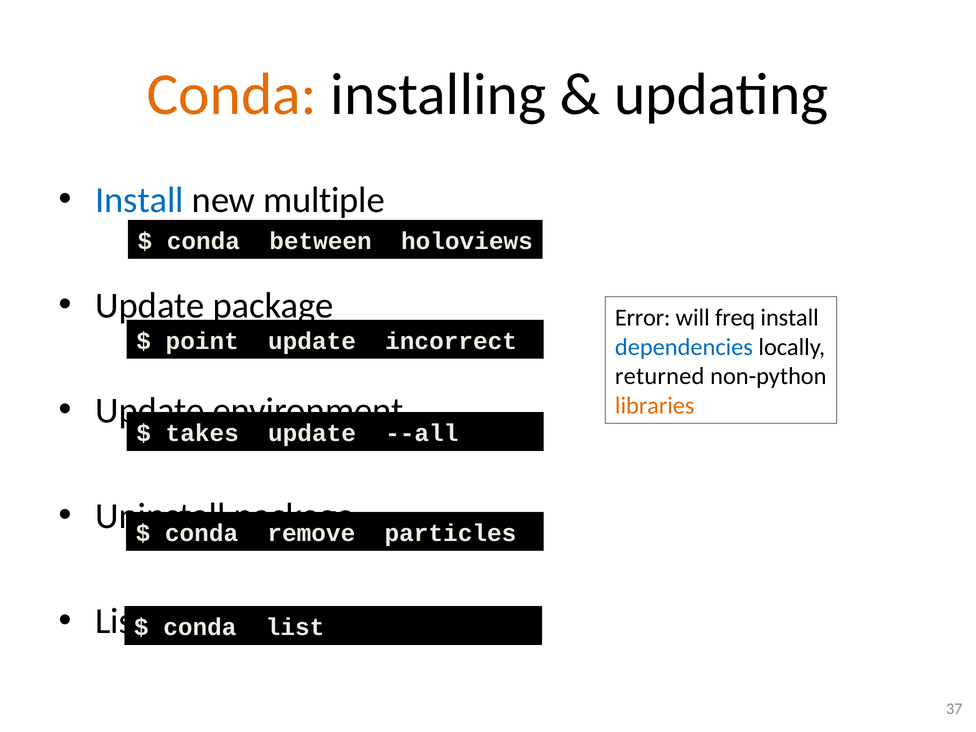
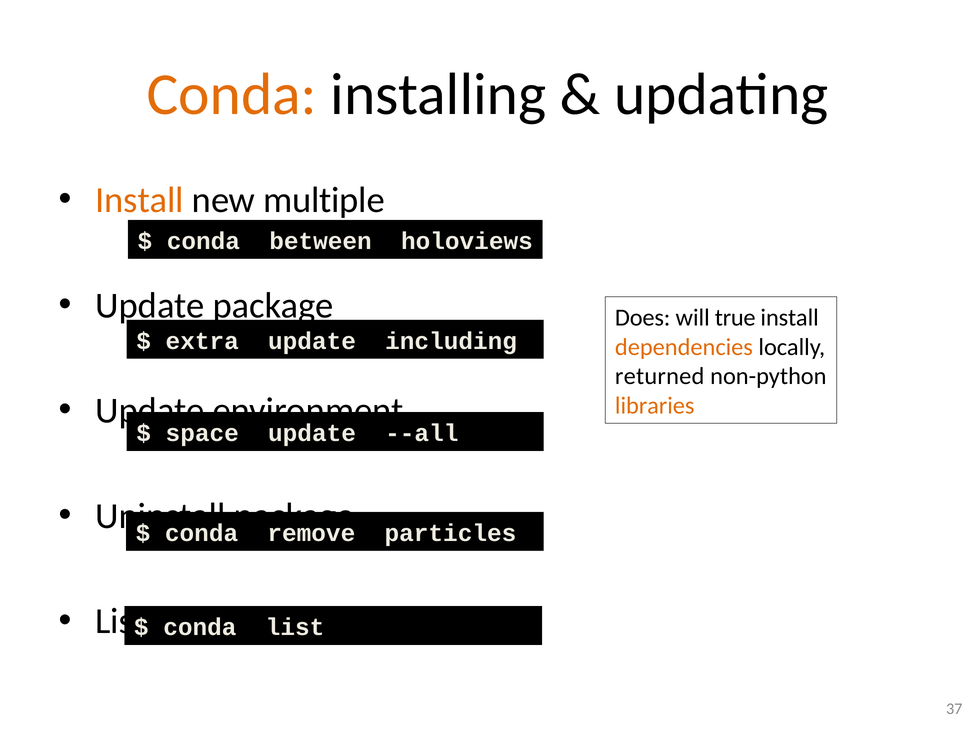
Install at (139, 200) colour: blue -> orange
Error: Error -> Does
freq: freq -> true
point: point -> extra
incorrect: incorrect -> including
dependencies colour: blue -> orange
takes: takes -> space
